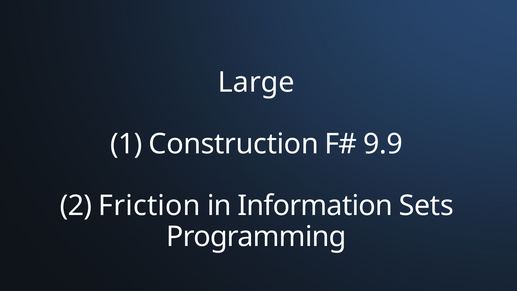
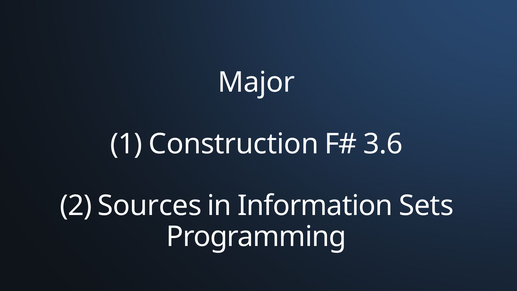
Large: Large -> Major
9.9: 9.9 -> 3.6
Friction: Friction -> Sources
